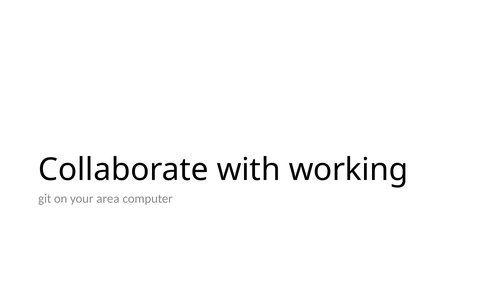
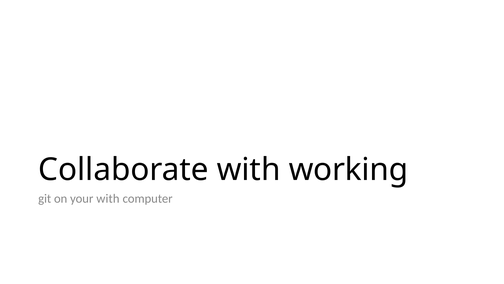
your area: area -> with
